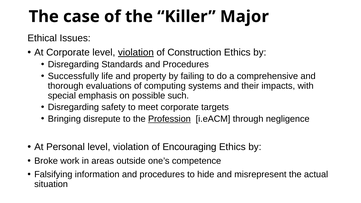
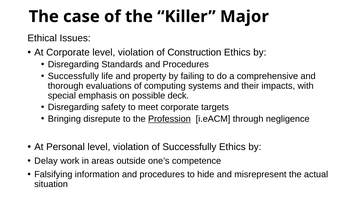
violation at (136, 52) underline: present -> none
such: such -> deck
of Encouraging: Encouraging -> Successfully
Broke: Broke -> Delay
